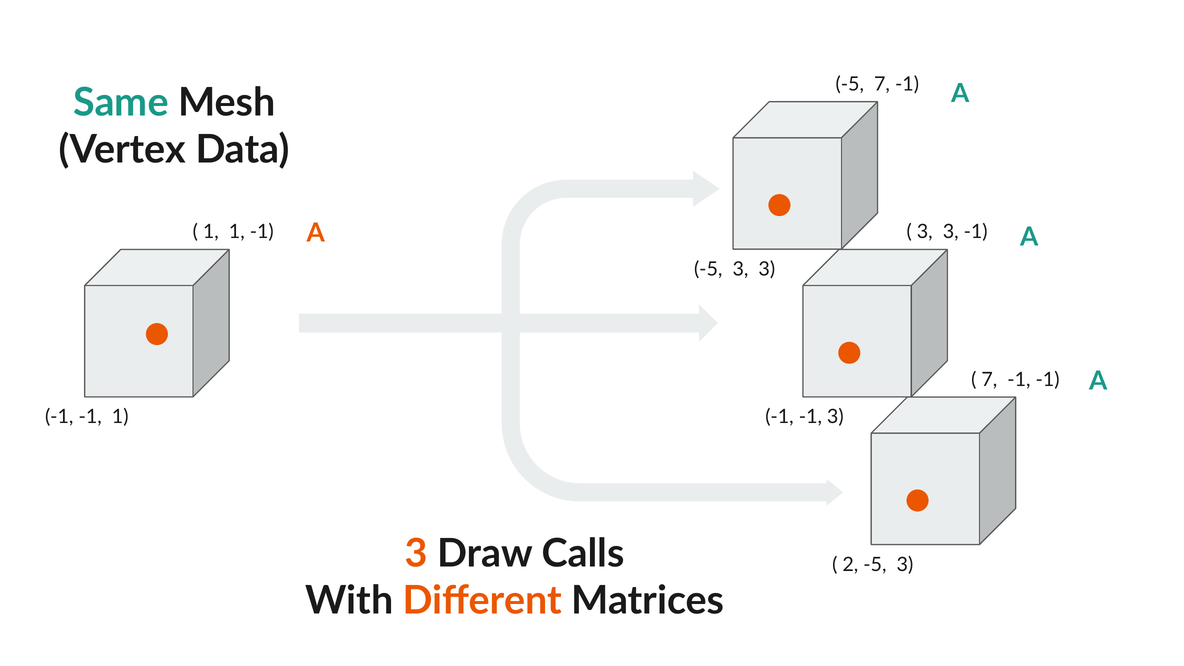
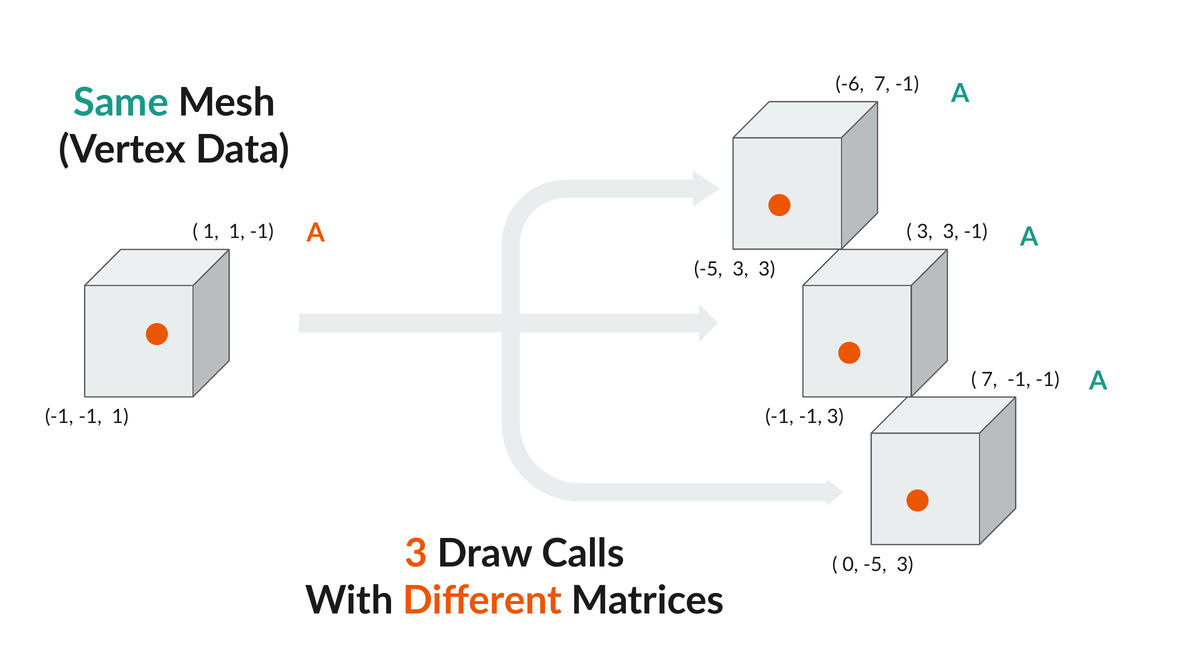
-5 at (850, 84): -5 -> -6
2: 2 -> 0
